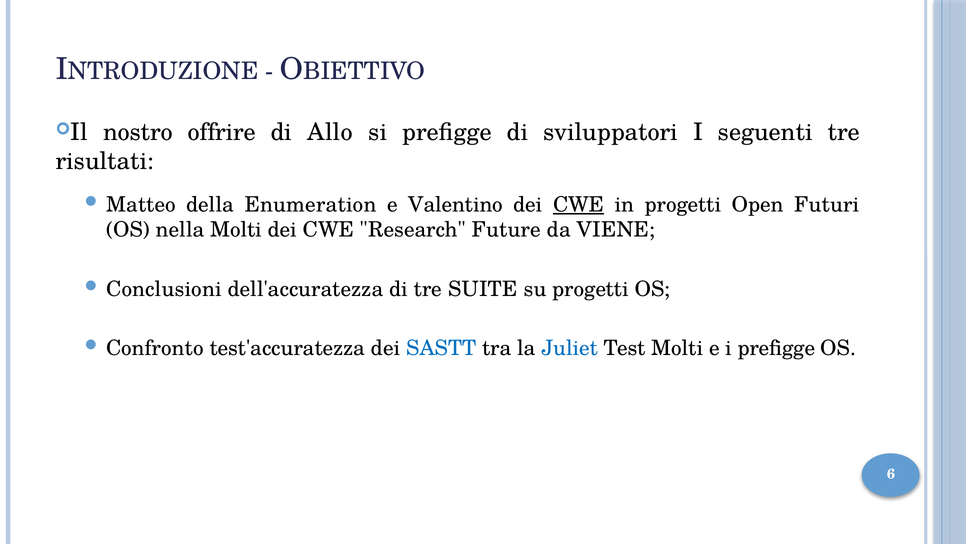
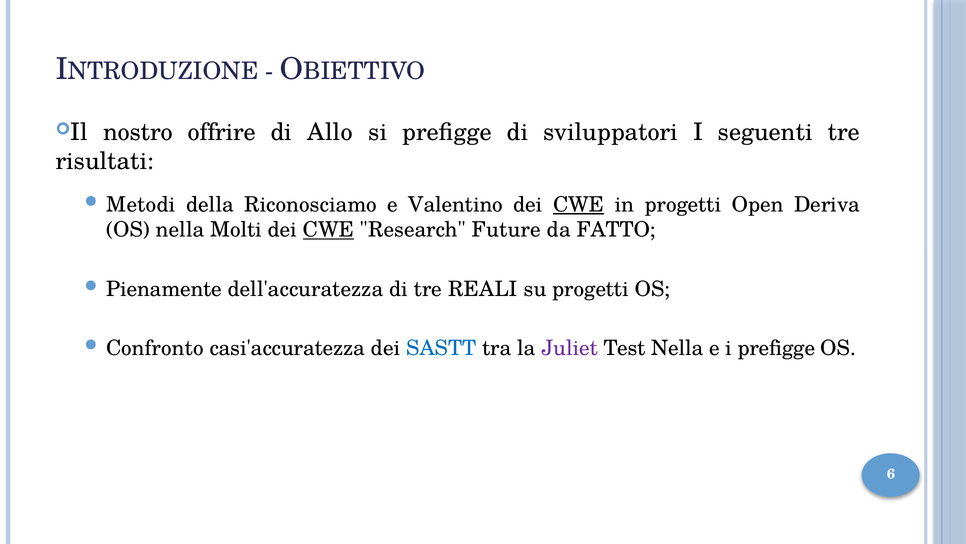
Matteo: Matteo -> Metodi
Enumeration: Enumeration -> Riconosciamo
Futuri: Futuri -> Deriva
CWE at (328, 230) underline: none -> present
VIENE: VIENE -> FATTO
Conclusioni: Conclusioni -> Pienamente
SUITE: SUITE -> REALI
test'accuratezza: test'accuratezza -> casi'accuratezza
Juliet colour: blue -> purple
Test Molti: Molti -> Nella
